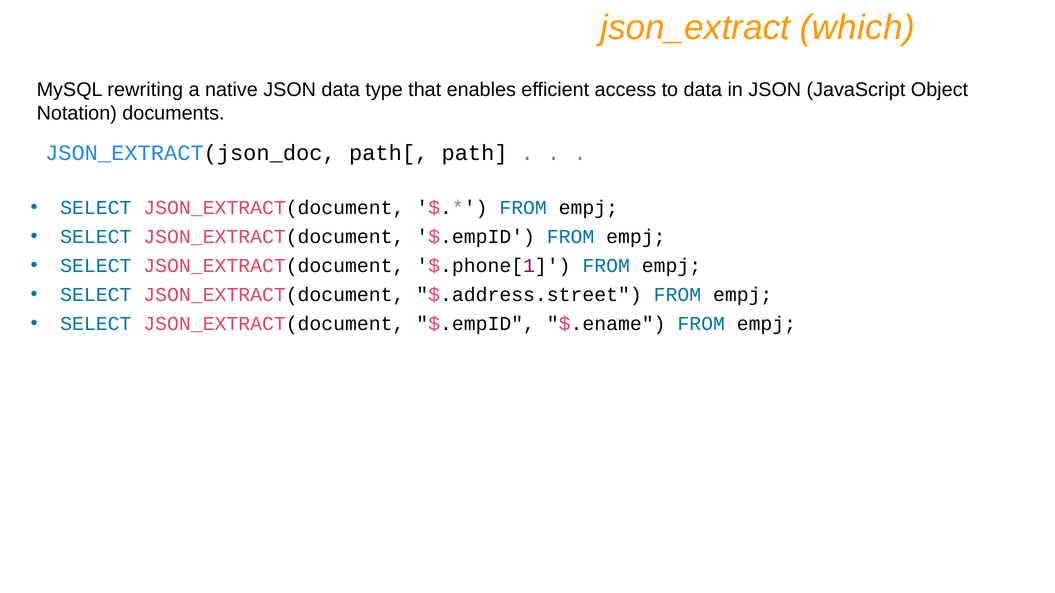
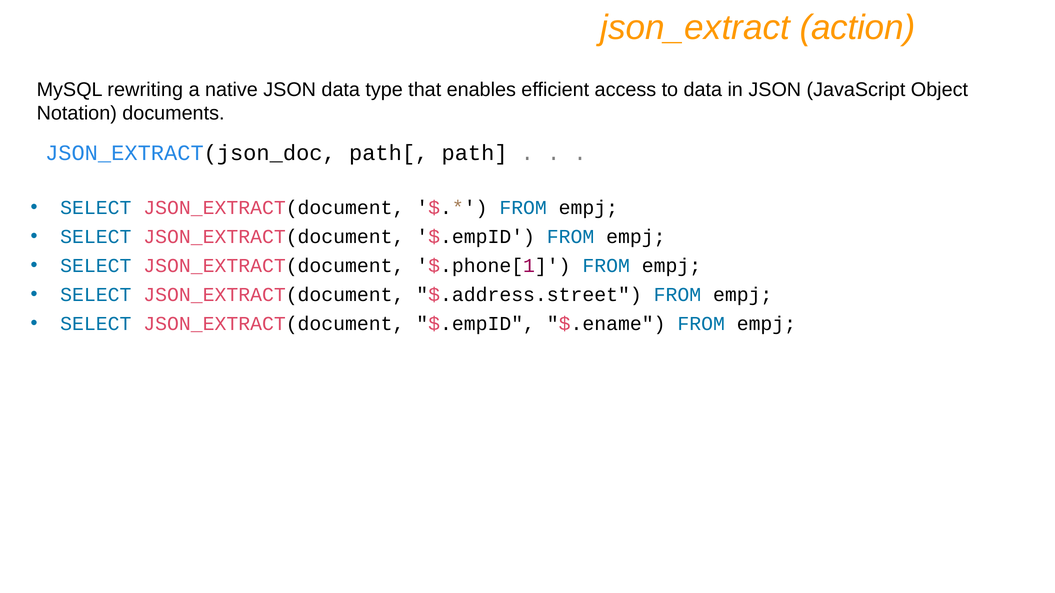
which: which -> action
